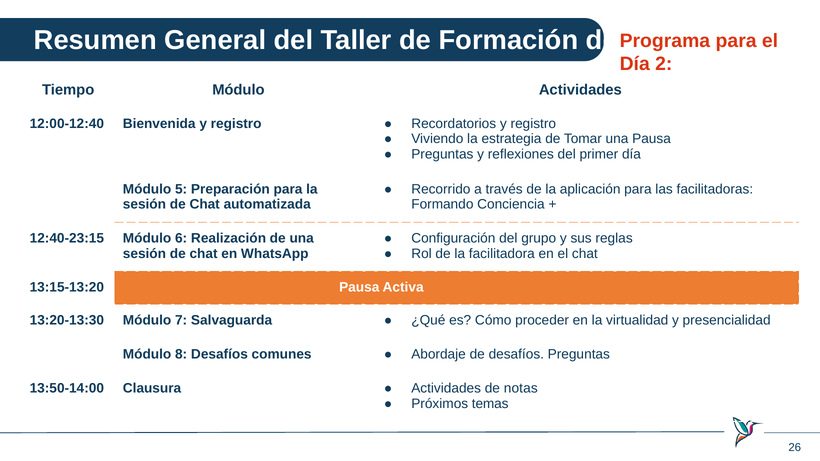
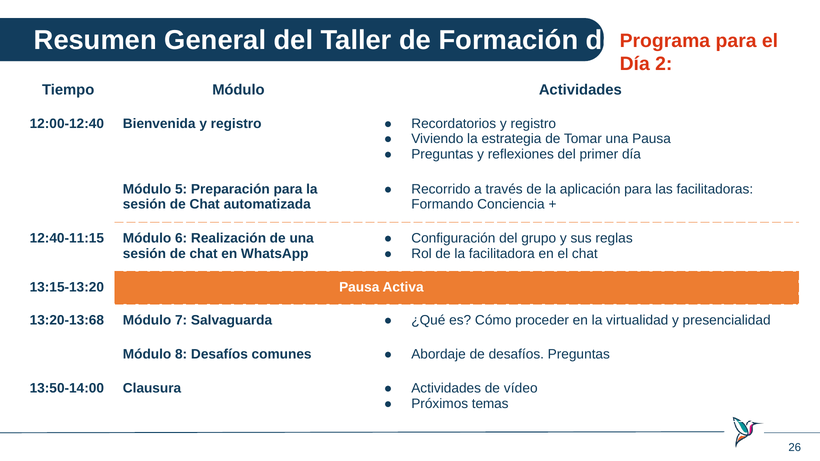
12:40-23:15: 12:40-23:15 -> 12:40-11:15
13:20-13:30: 13:20-13:30 -> 13:20-13:68
notas: notas -> vídeo
